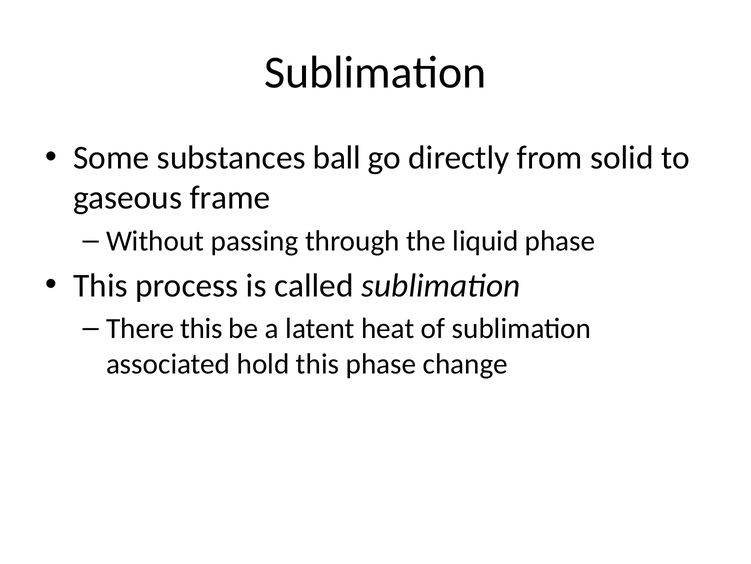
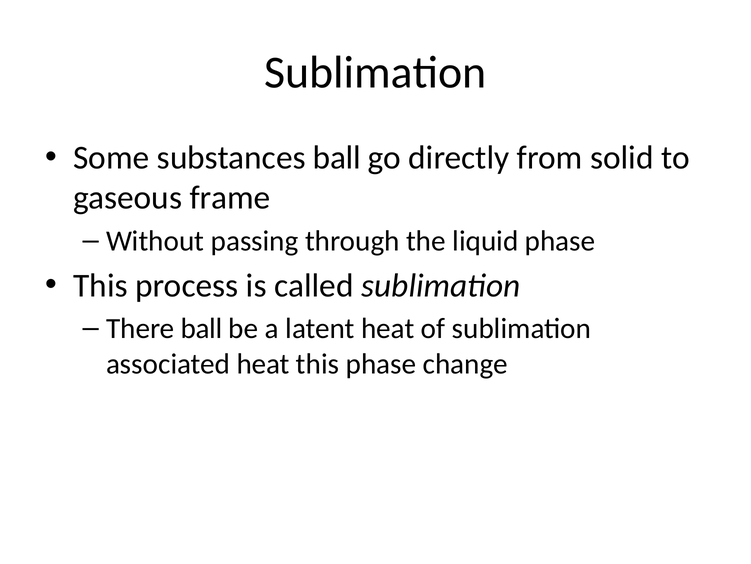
There this: this -> ball
associated hold: hold -> heat
